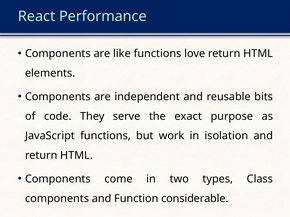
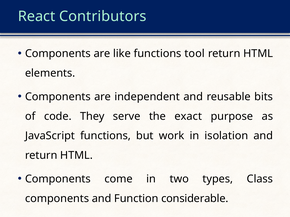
Performance: Performance -> Contributors
love: love -> tool
